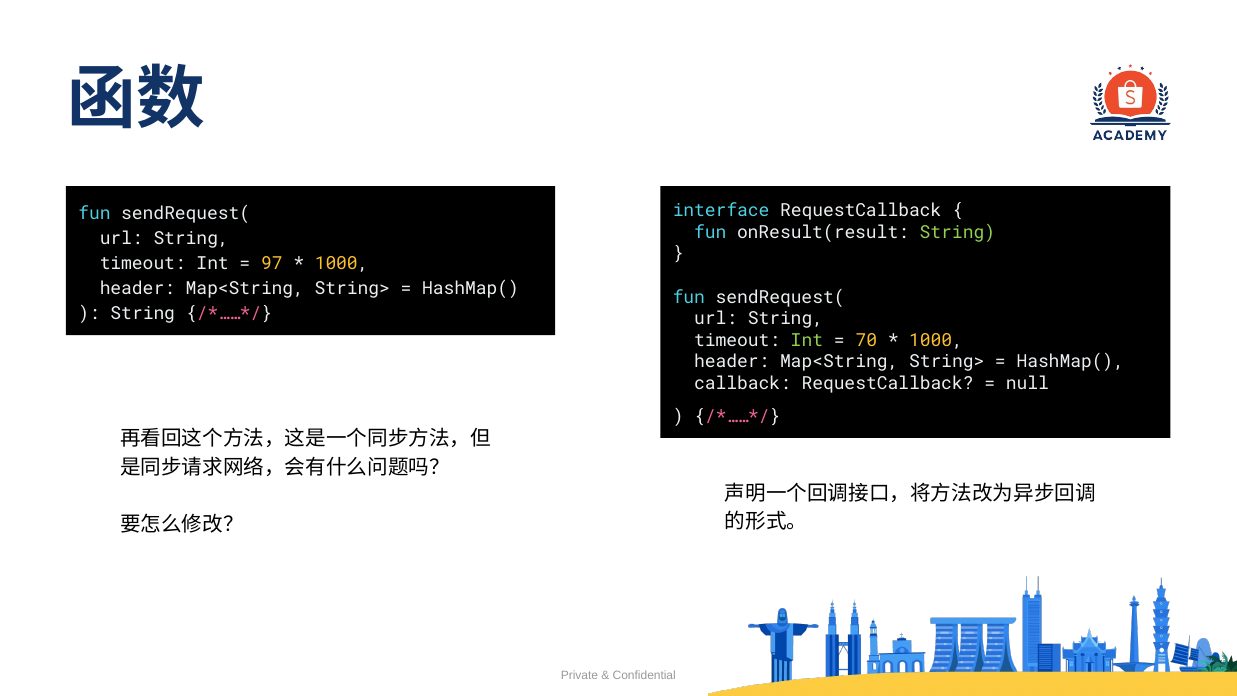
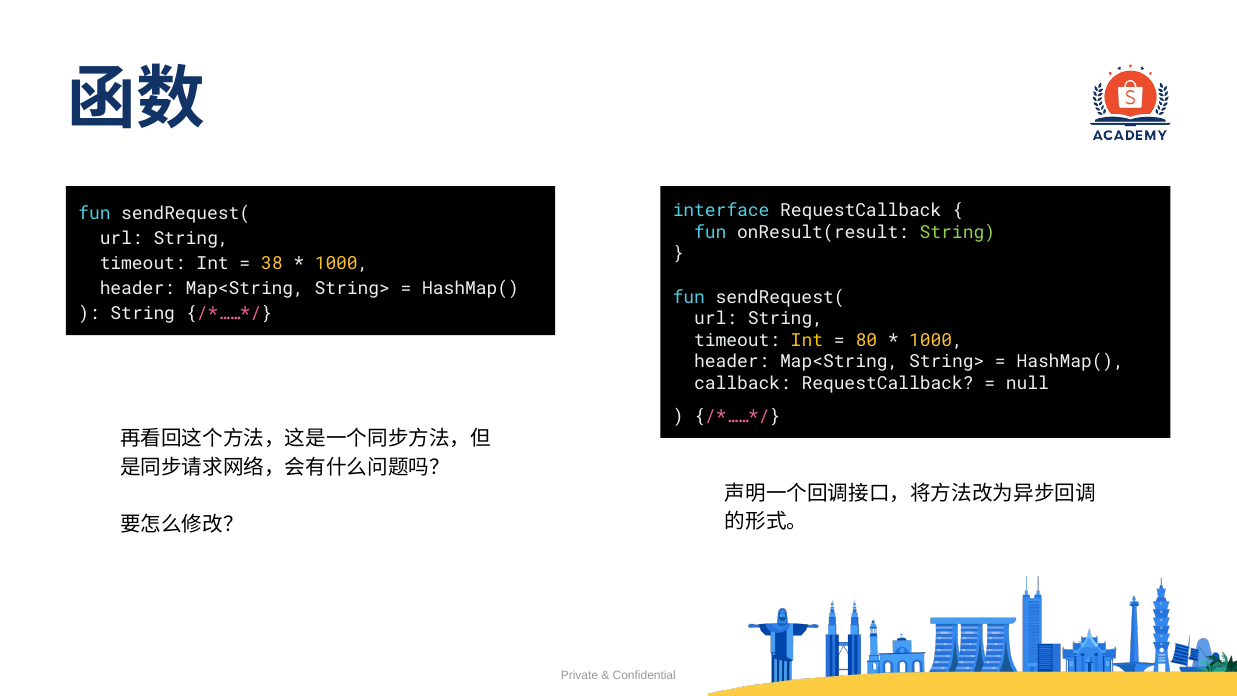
97: 97 -> 38
Int at (807, 340) colour: light green -> yellow
70: 70 -> 80
